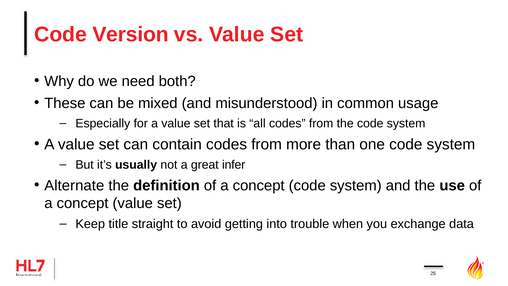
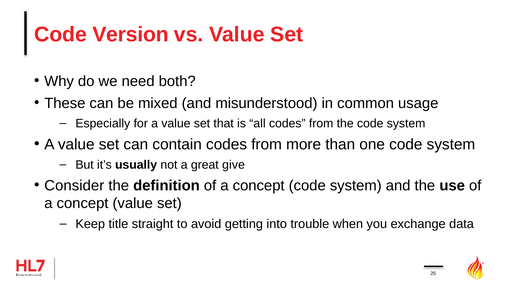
infer: infer -> give
Alternate: Alternate -> Consider
